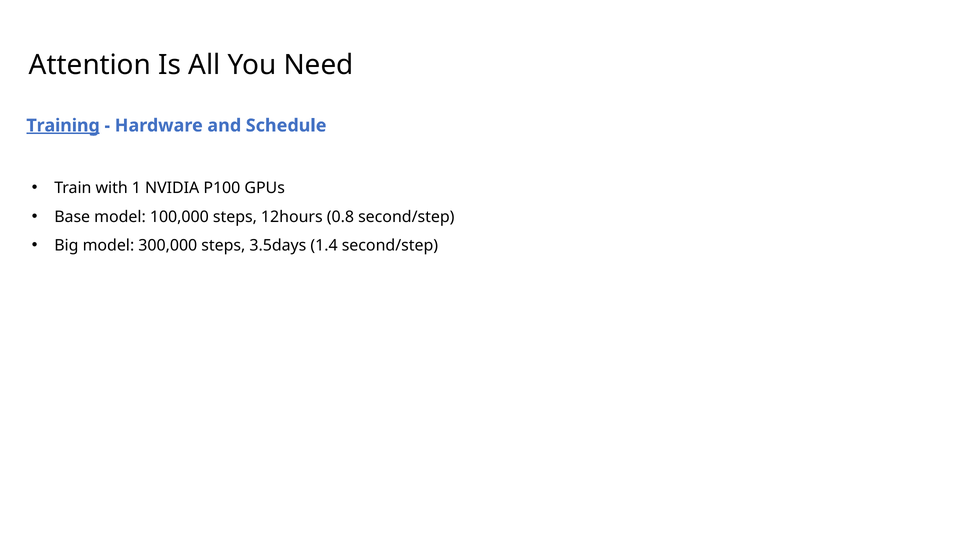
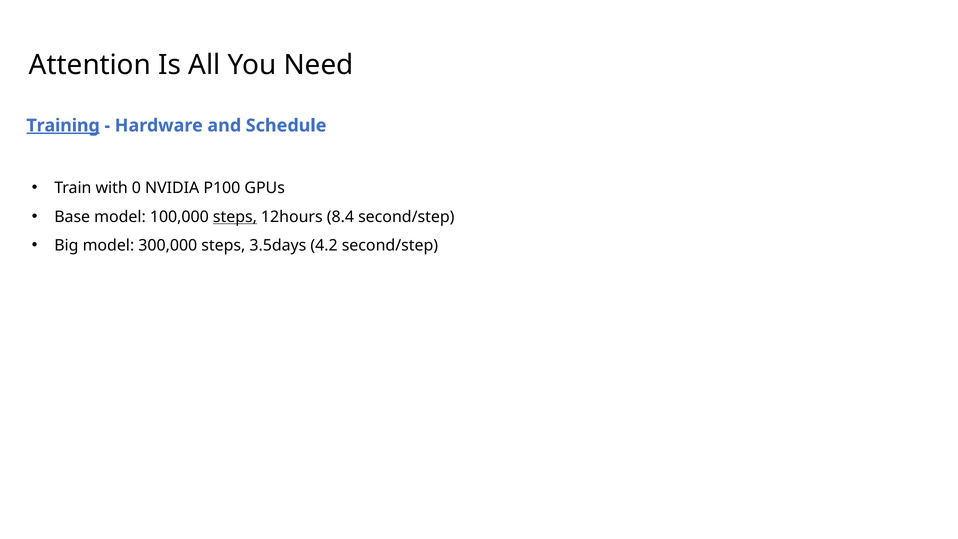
1: 1 -> 0
steps at (235, 217) underline: none -> present
0.8: 0.8 -> 8.4
1.4: 1.4 -> 4.2
